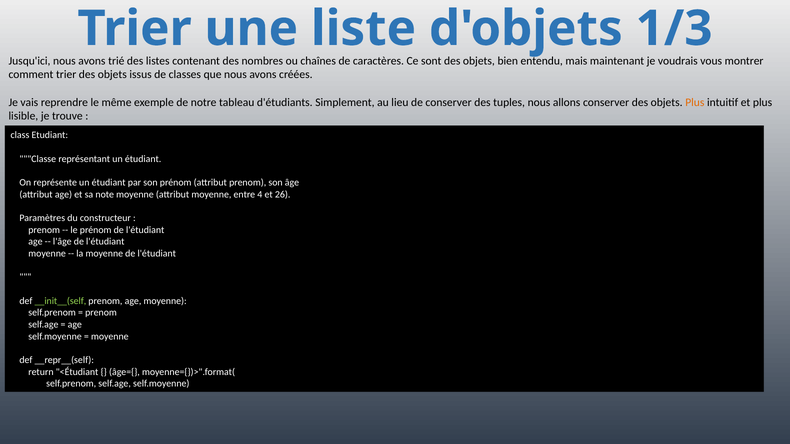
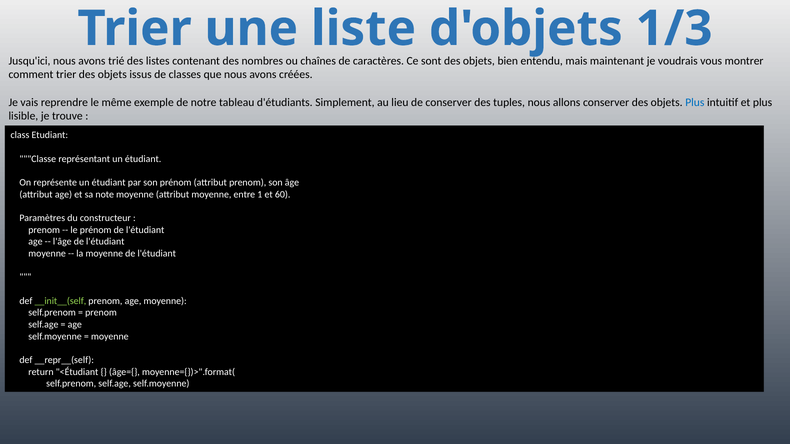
Plus at (695, 102) colour: orange -> blue
4: 4 -> 1
26: 26 -> 60
